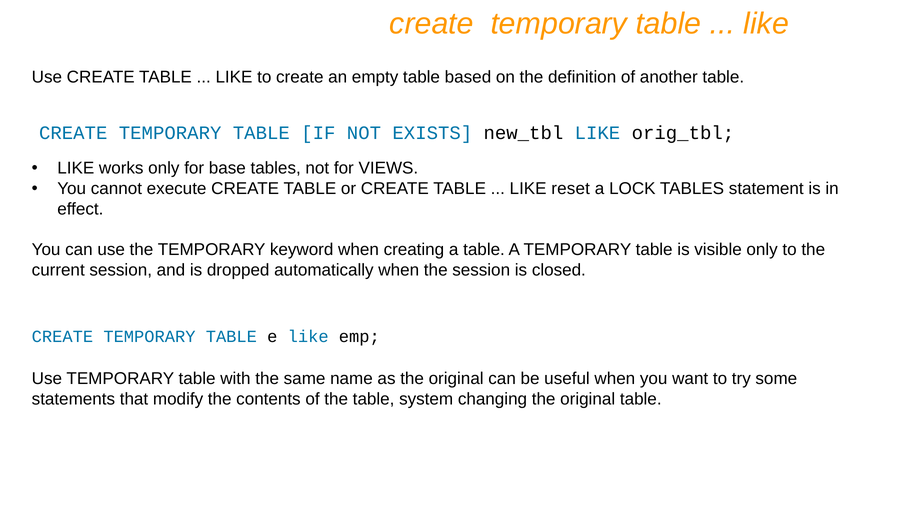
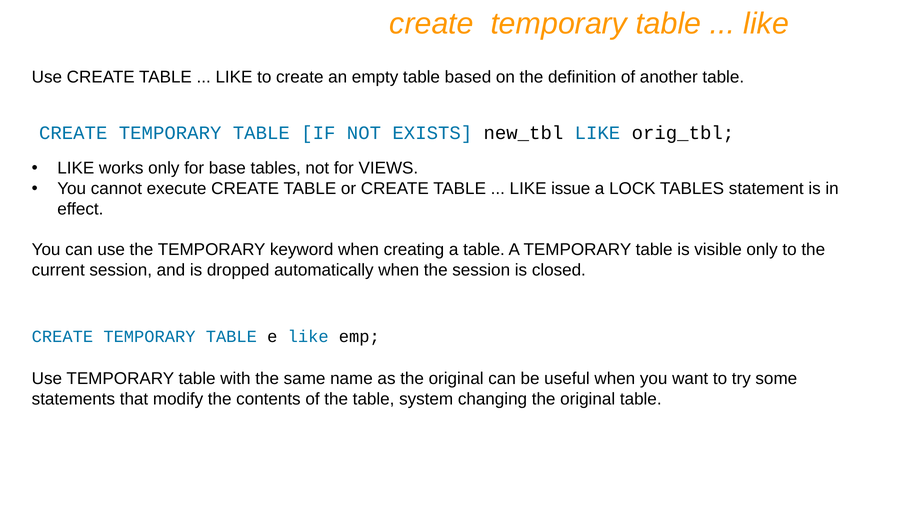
reset: reset -> issue
